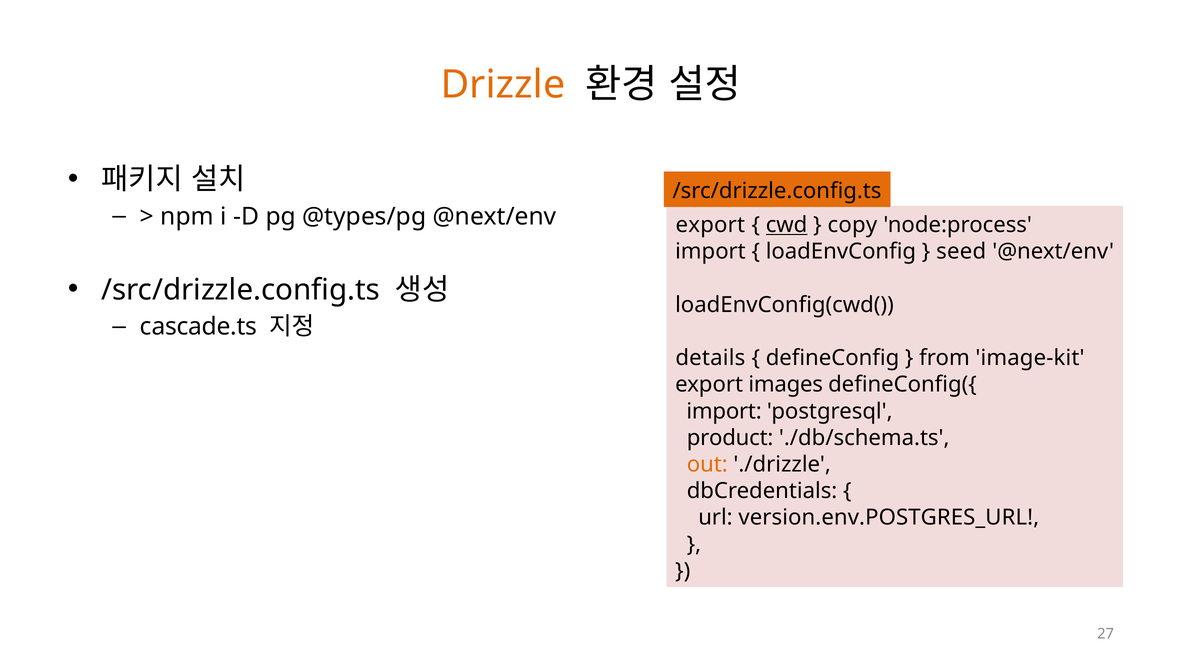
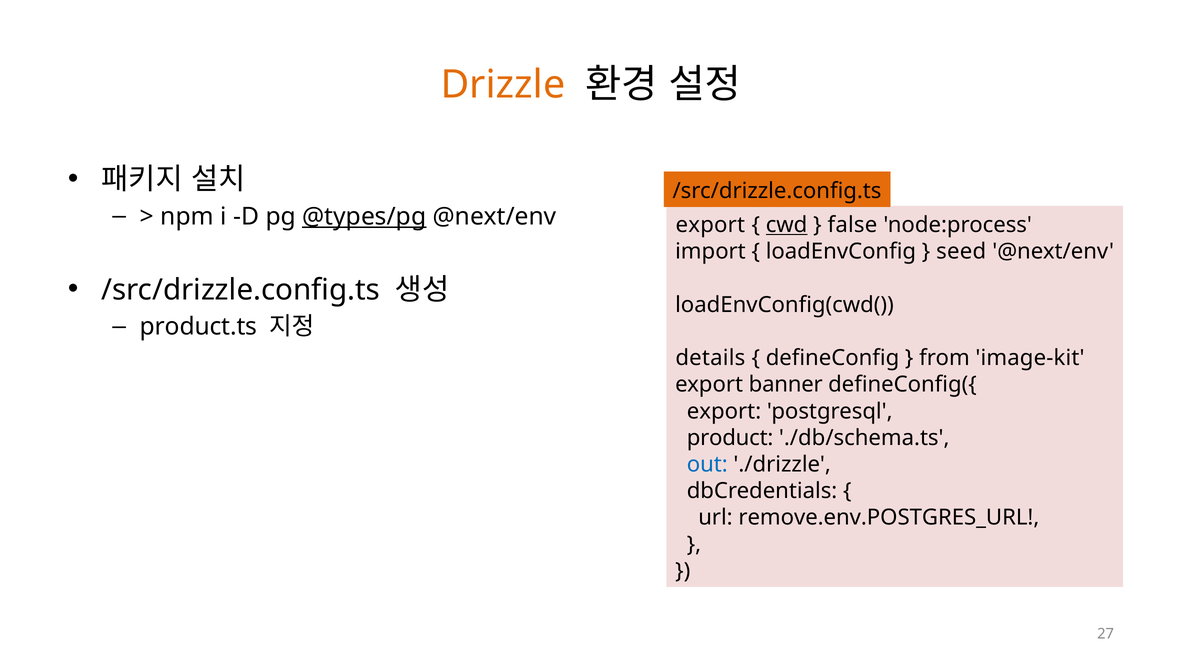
@types/pg underline: none -> present
copy: copy -> false
cascade.ts: cascade.ts -> product.ts
images: images -> banner
import at (724, 411): import -> export
out colour: orange -> blue
version.env.POSTGRES_URL: version.env.POSTGRES_URL -> remove.env.POSTGRES_URL
